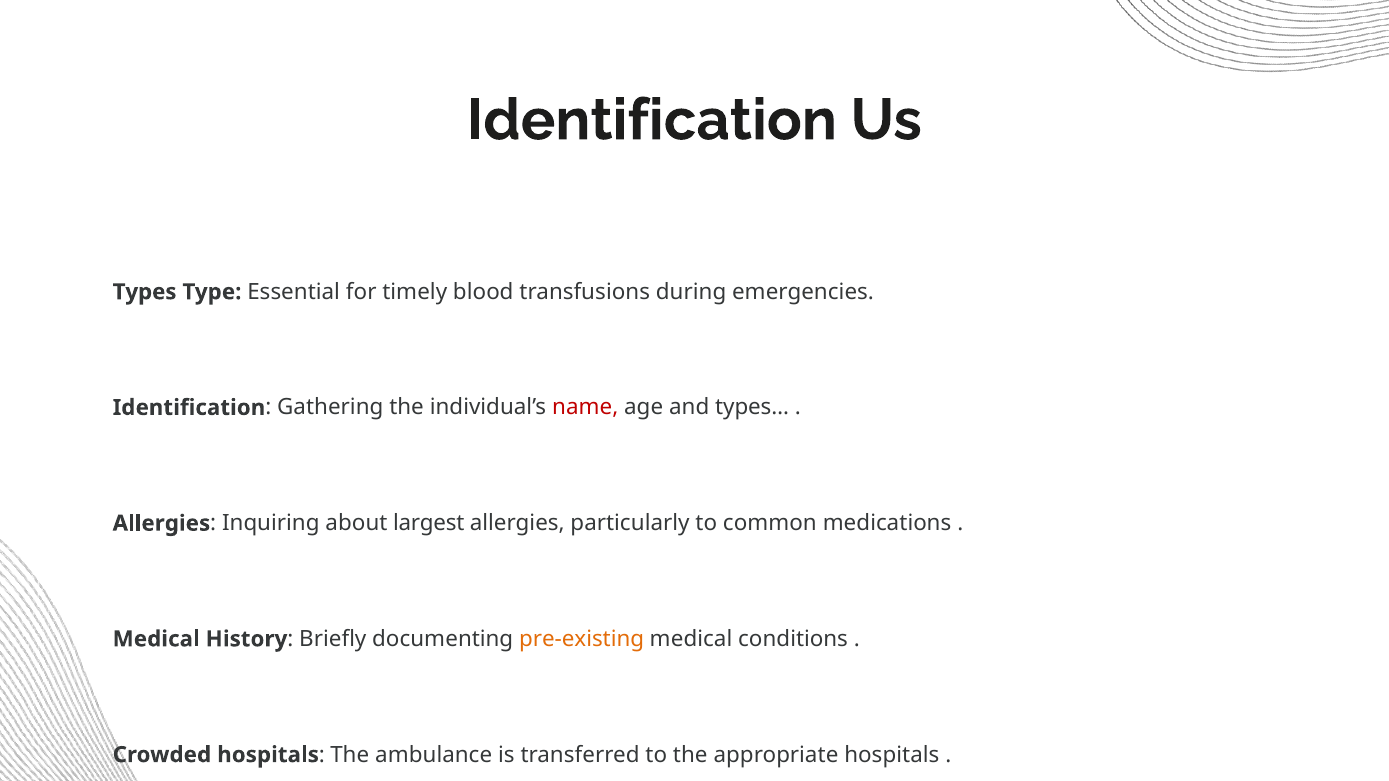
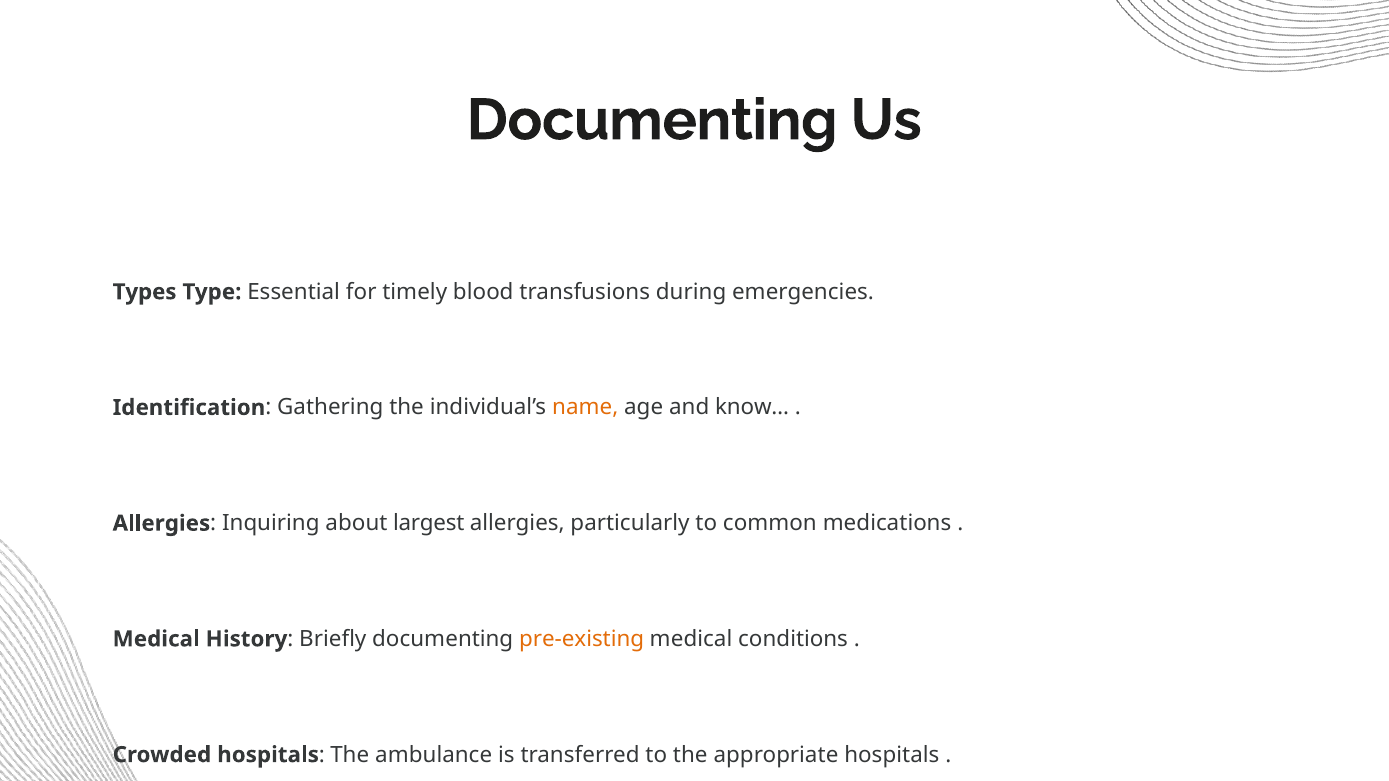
Identification at (652, 120): Identification -> Documenting
name colour: red -> orange
types…: types… -> know…
